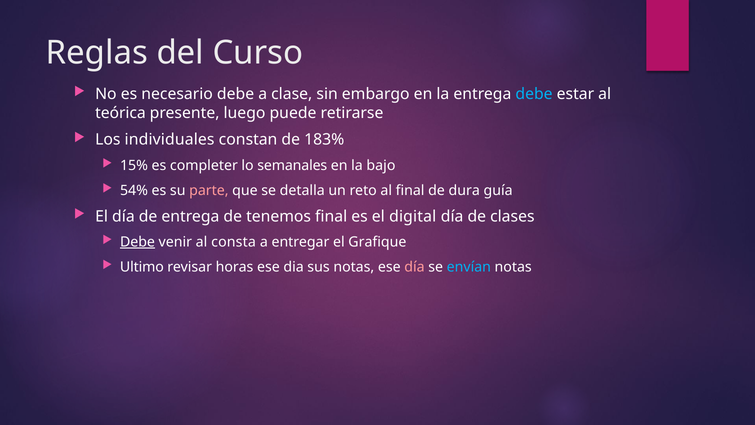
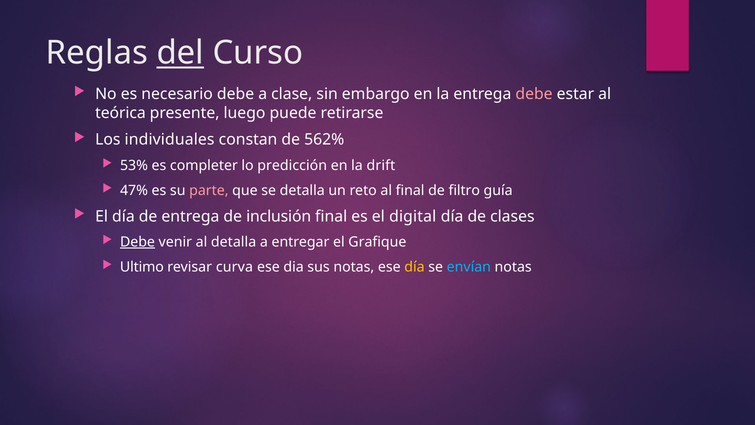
del underline: none -> present
debe at (534, 94) colour: light blue -> pink
183%: 183% -> 562%
15%: 15% -> 53%
semanales: semanales -> predicción
bajo: bajo -> drift
54%: 54% -> 47%
dura: dura -> filtro
tenemos: tenemos -> inclusión
al consta: consta -> detalla
horas: horas -> curva
día at (415, 267) colour: pink -> yellow
